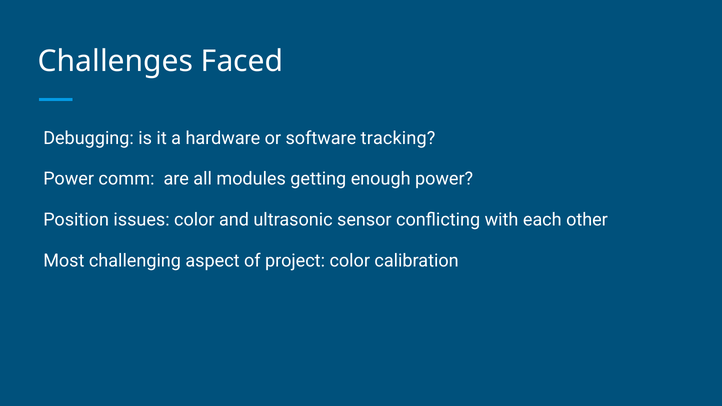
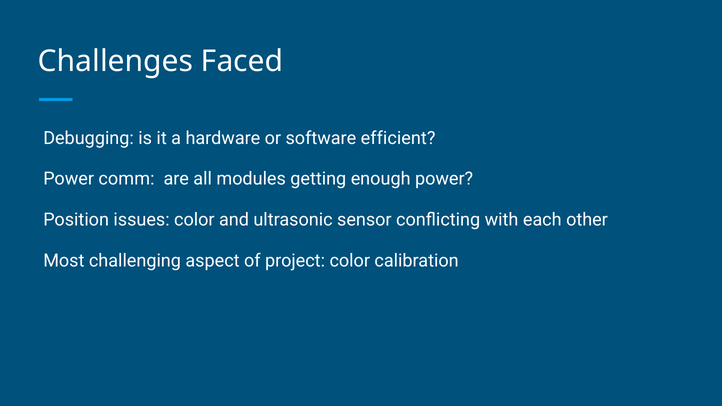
tracking: tracking -> efficient
